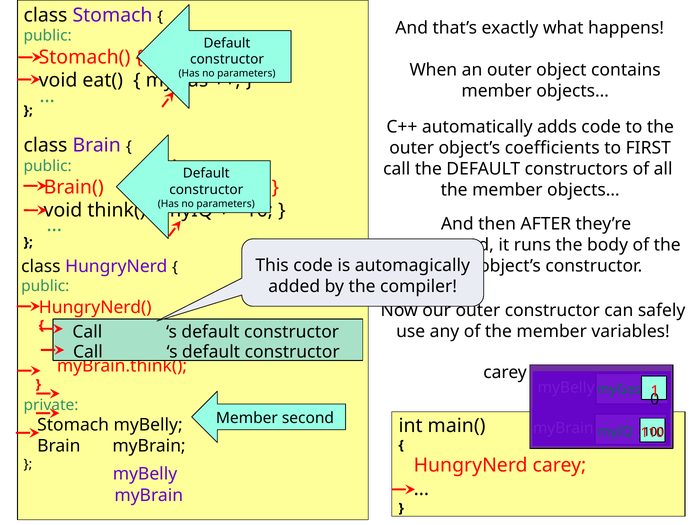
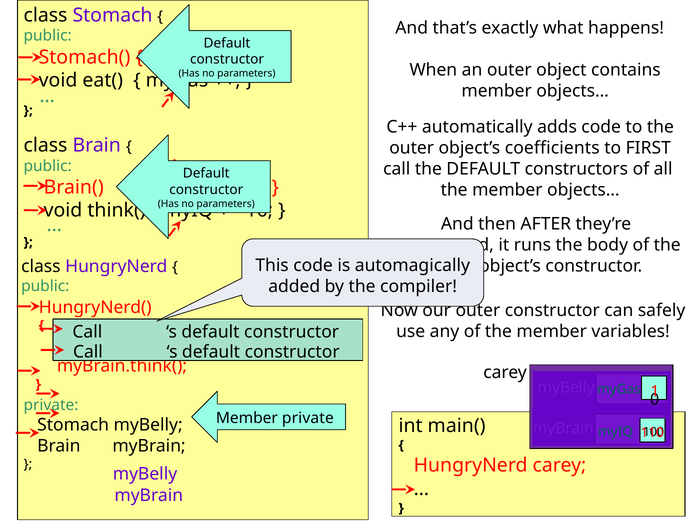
Member second: second -> private
